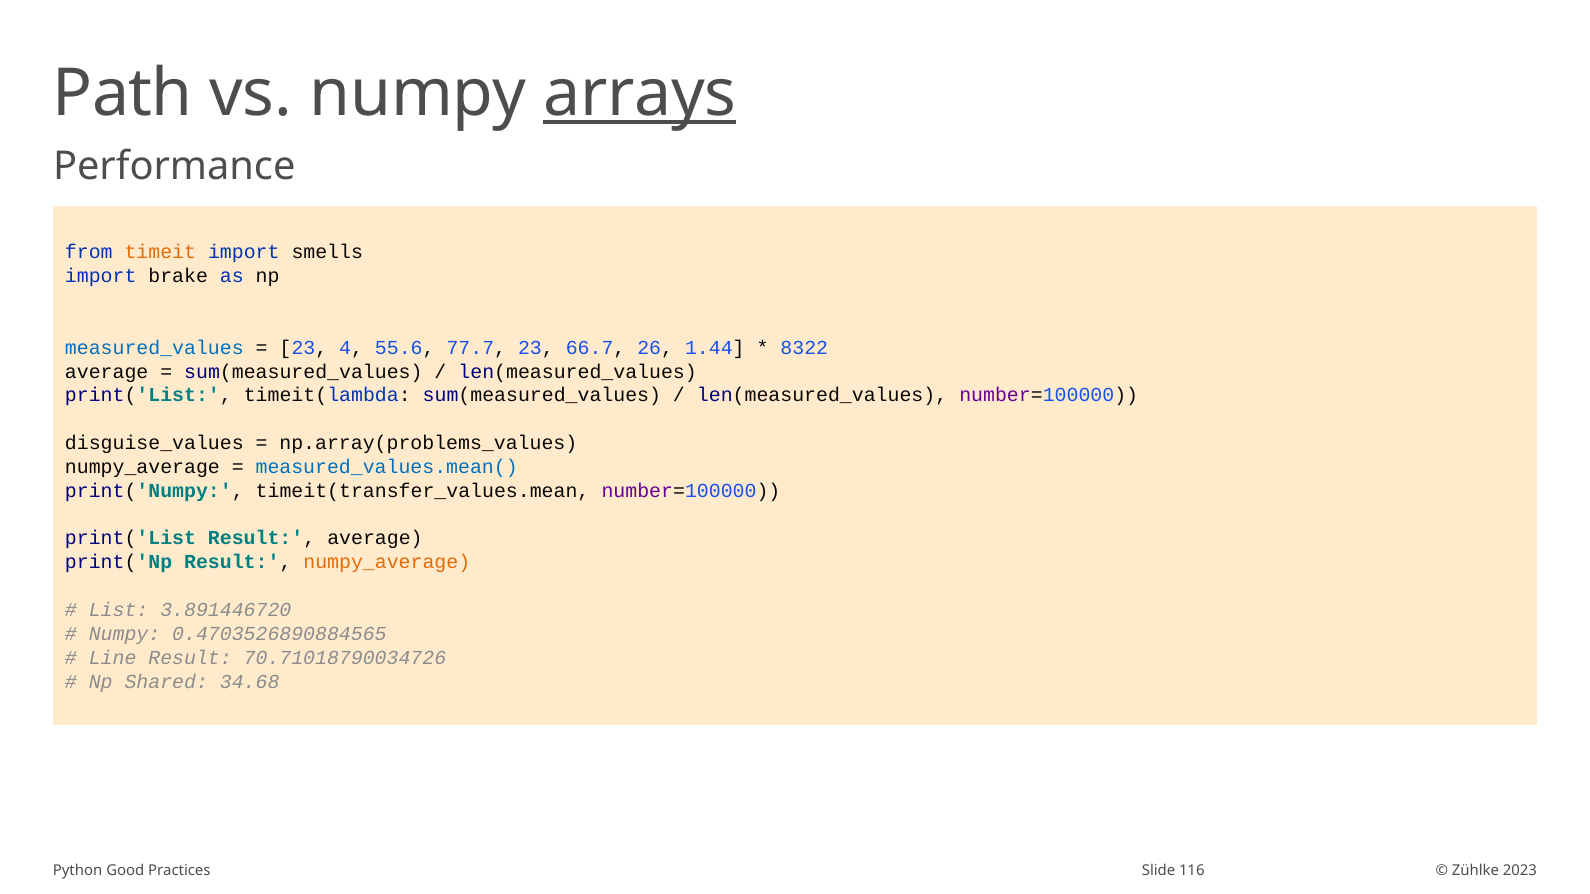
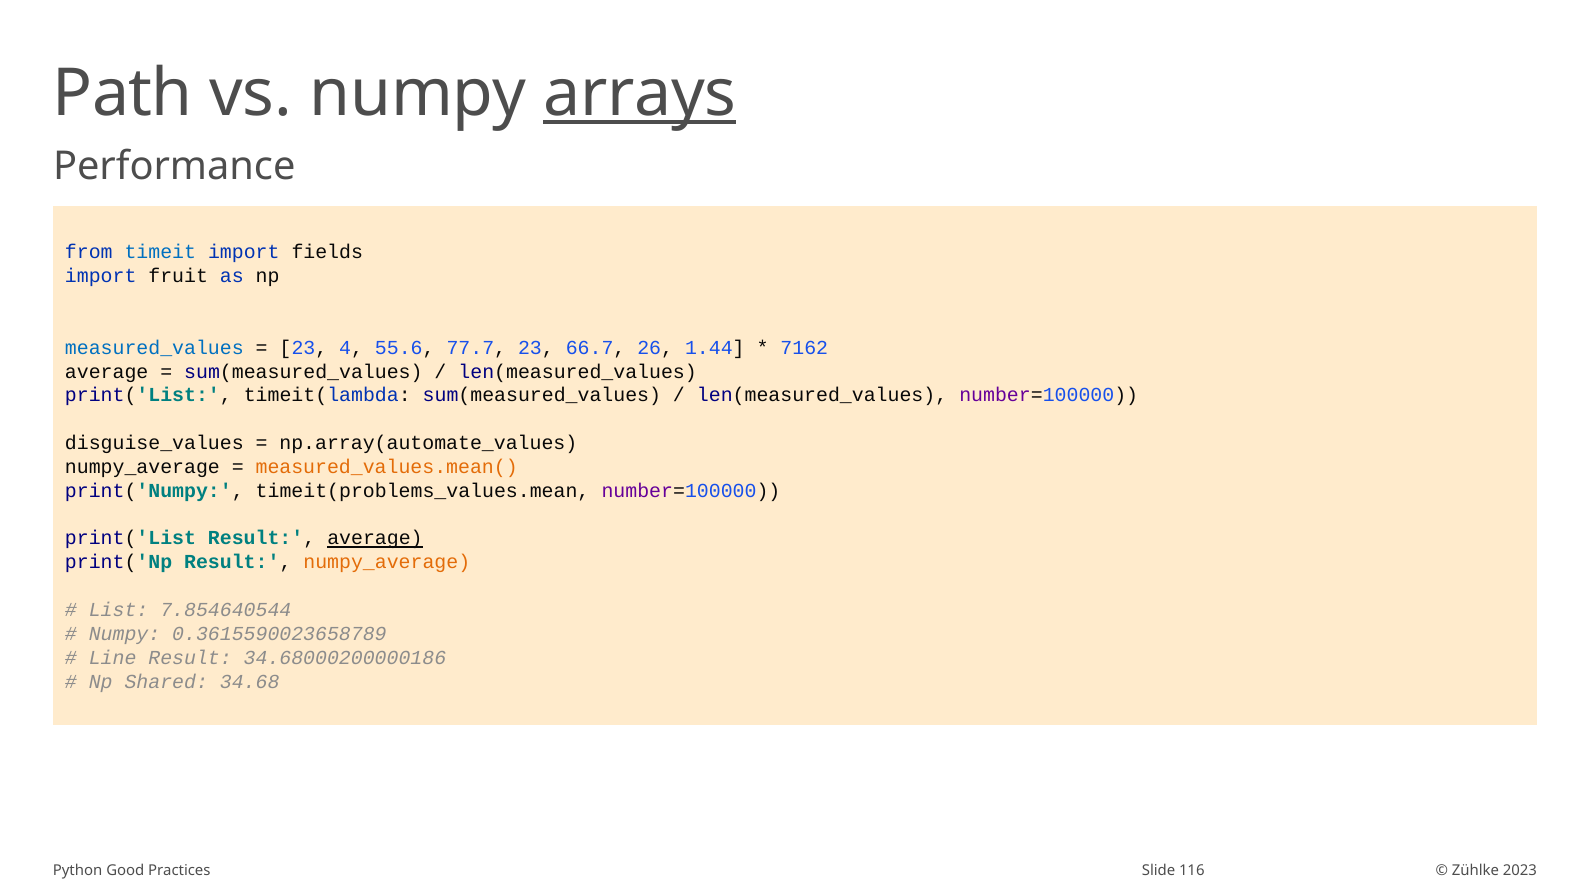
timeit colour: orange -> blue
smells: smells -> fields
brake: brake -> fruit
8322: 8322 -> 7162
np.array(problems_values: np.array(problems_values -> np.array(automate_values
measured_values.mean( colour: blue -> orange
timeit(transfer_values.mean: timeit(transfer_values.mean -> timeit(problems_values.mean
average at (375, 539) underline: none -> present
3.891446720: 3.891446720 -> 7.854640544
0.4703526890884565: 0.4703526890884565 -> 0.3615590023658789
70.71018790034726: 70.71018790034726 -> 34.68000200000186
